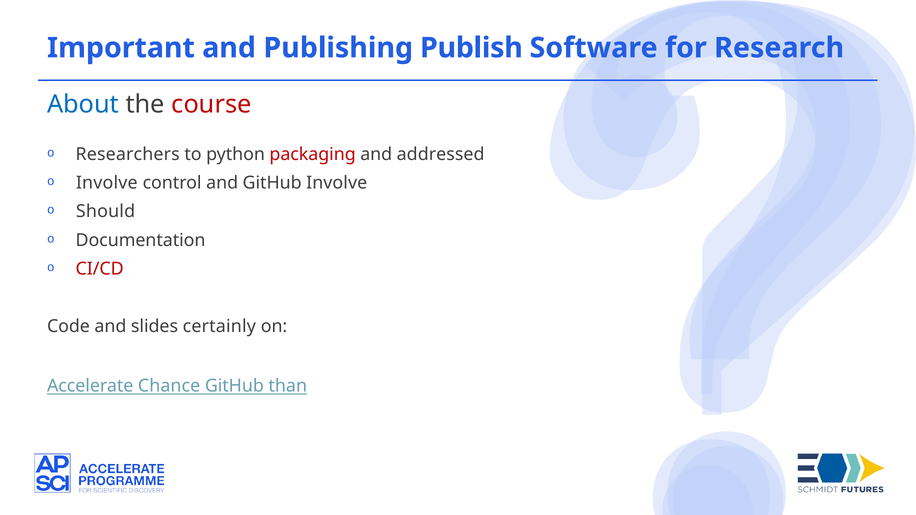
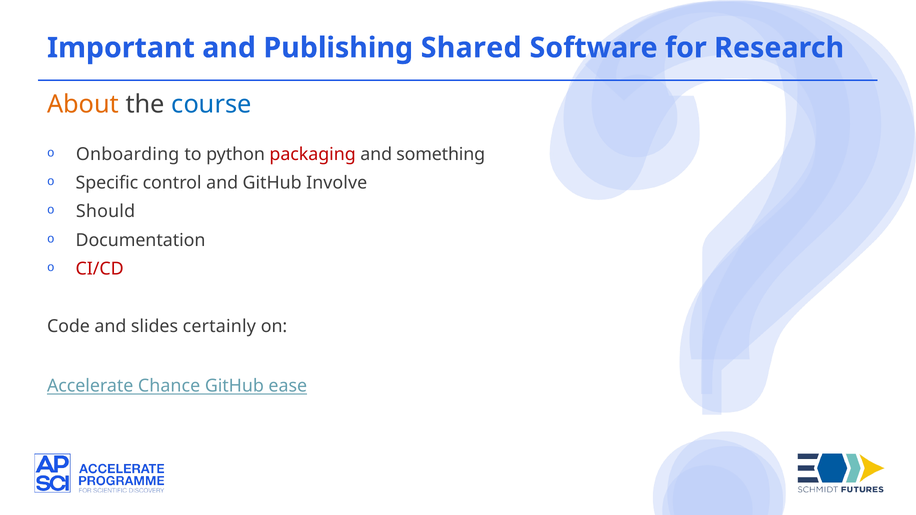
Publish: Publish -> Shared
About colour: blue -> orange
course colour: red -> blue
Researchers: Researchers -> Onboarding
addressed: addressed -> something
Involve at (107, 183): Involve -> Specific
than: than -> ease
